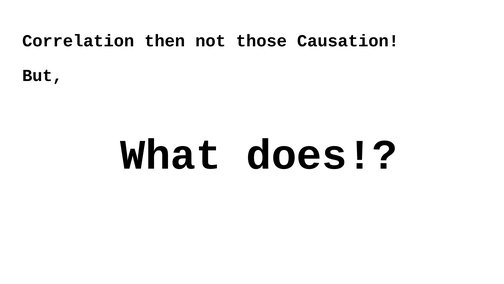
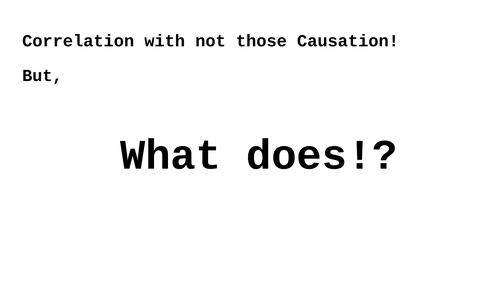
then: then -> with
